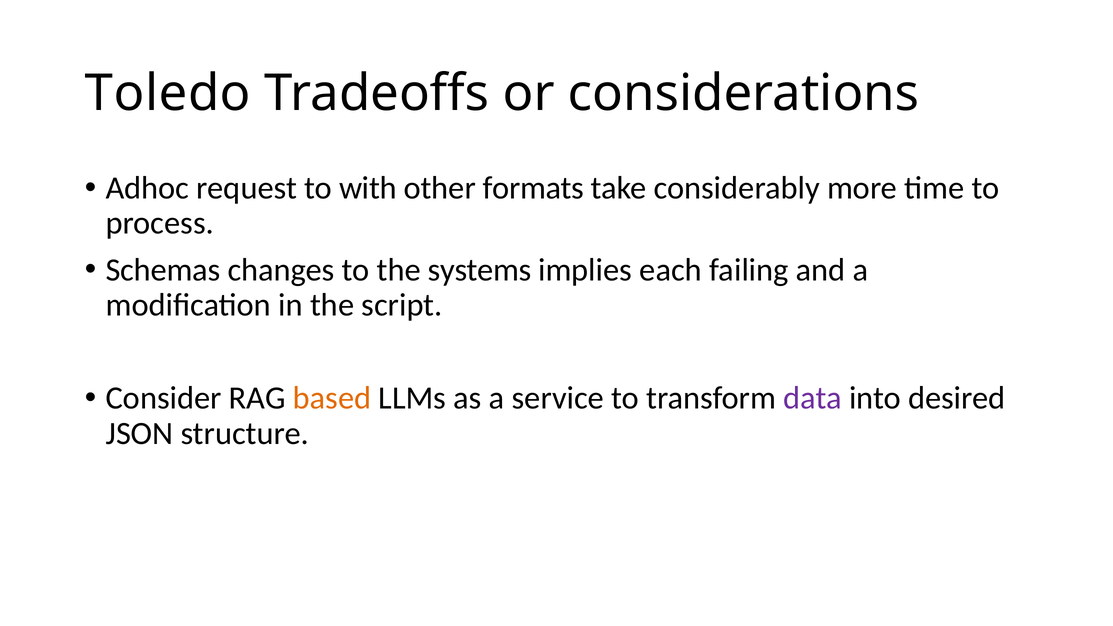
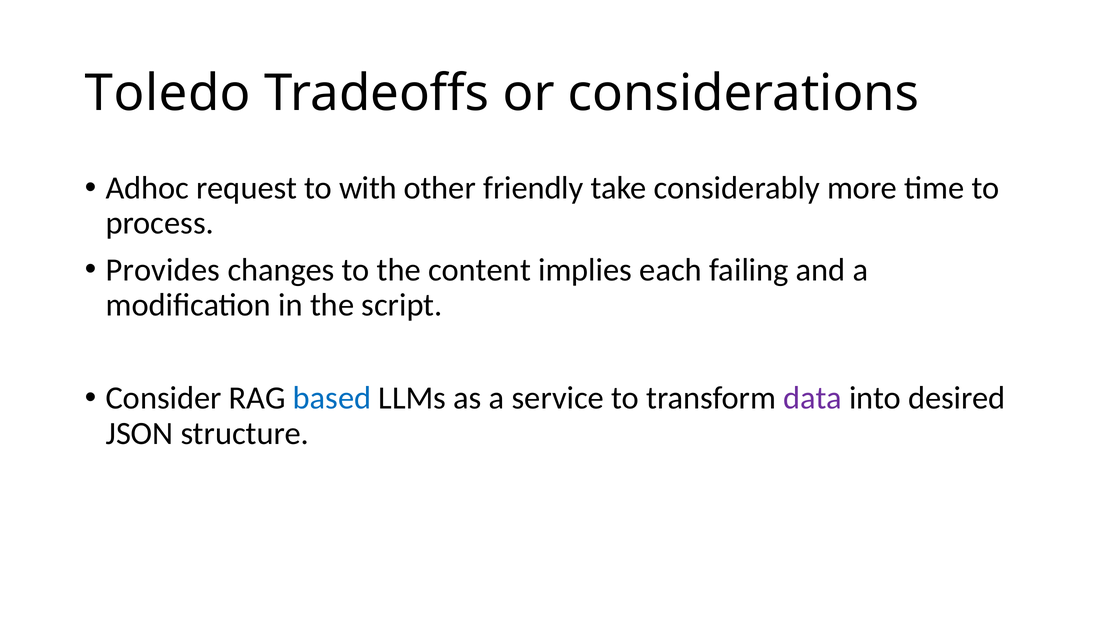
formats: formats -> friendly
Schemas: Schemas -> Provides
systems: systems -> content
based colour: orange -> blue
